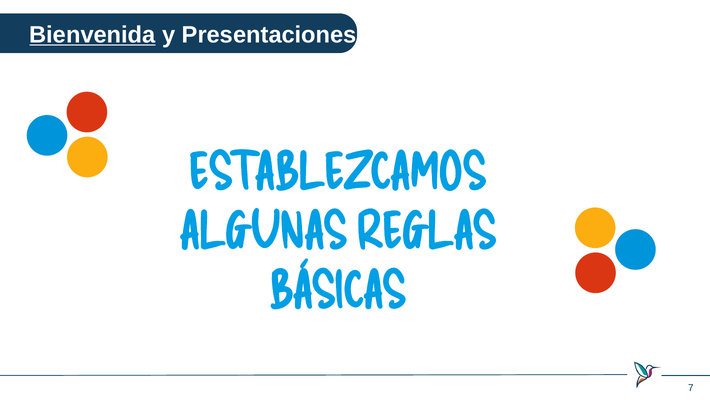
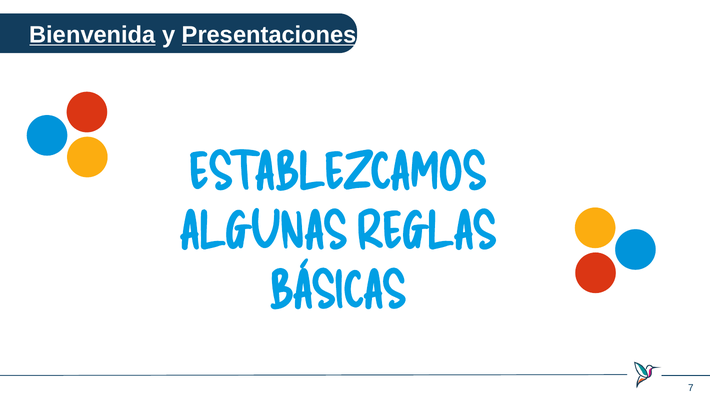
Presentaciones underline: none -> present
